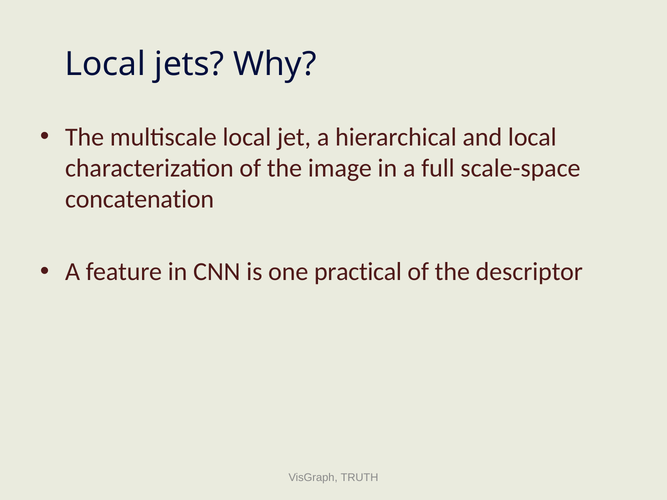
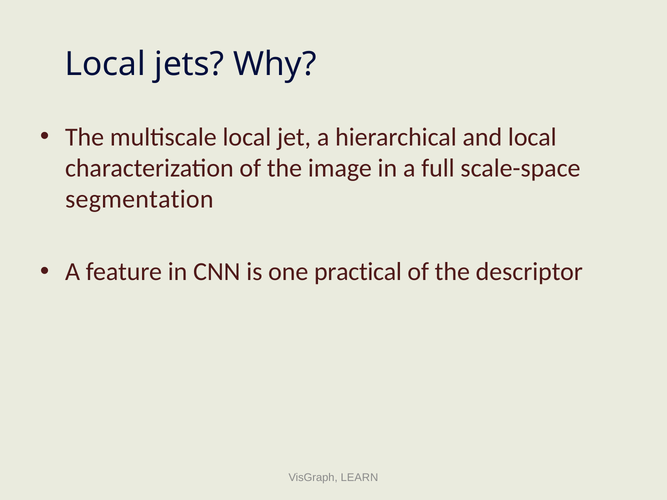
concatenation: concatenation -> segmentation
TRUTH: TRUTH -> LEARN
